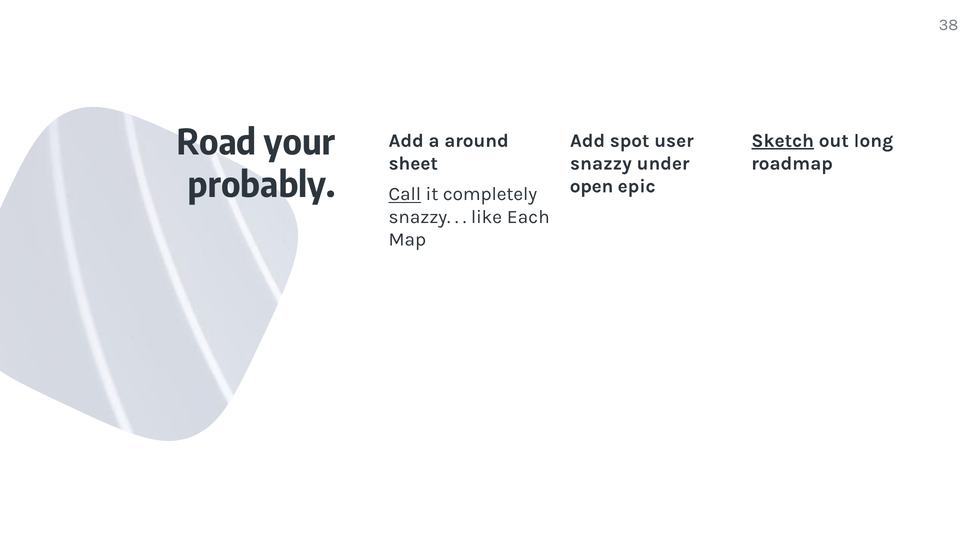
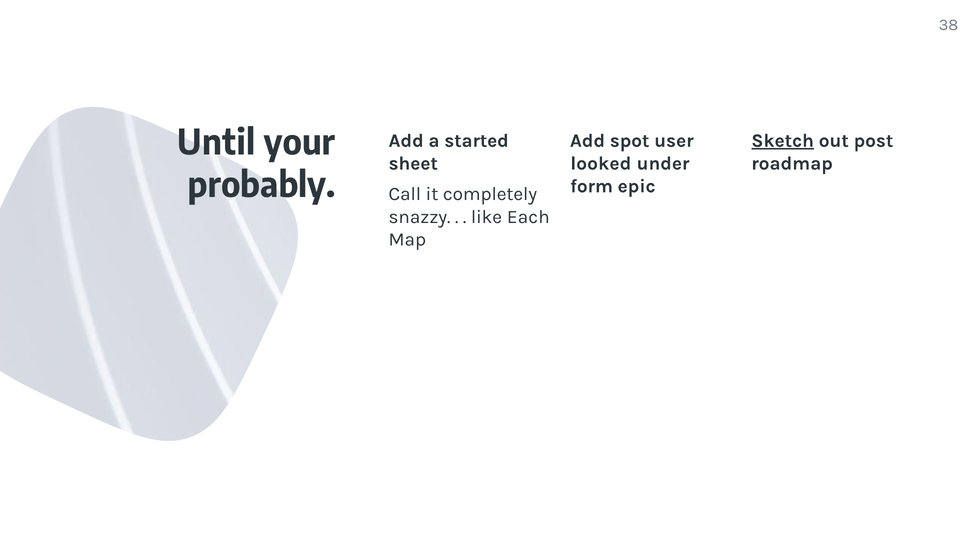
Road: Road -> Until
around: around -> started
long: long -> post
snazzy at (601, 163): snazzy -> looked
open: open -> form
Call underline: present -> none
